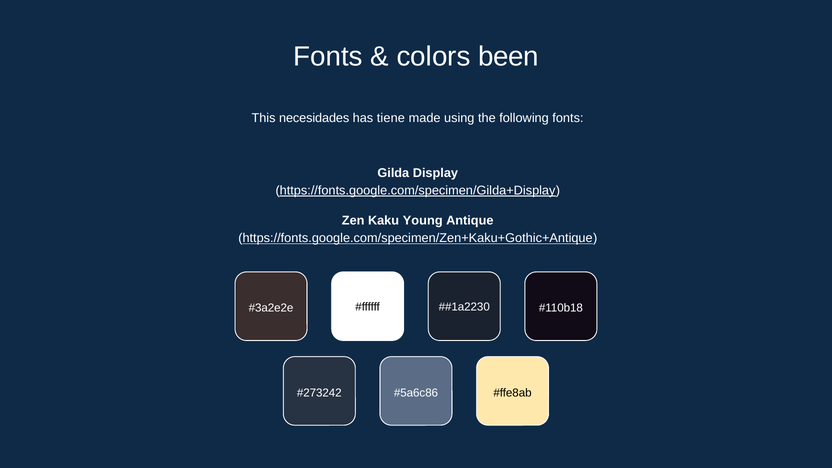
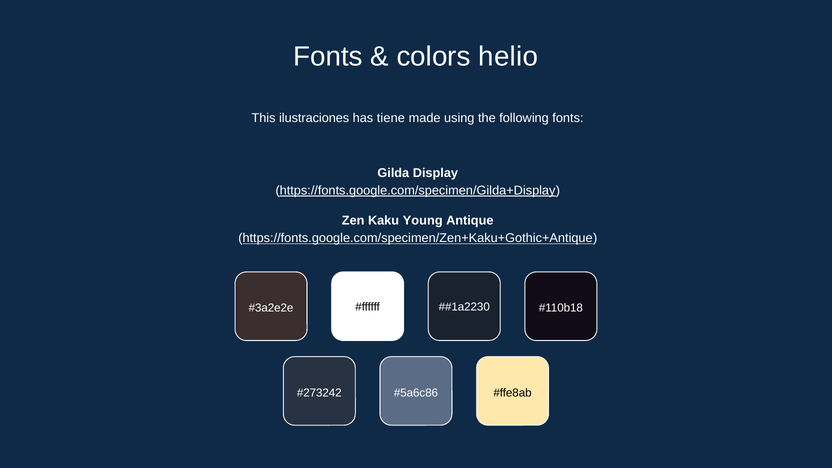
been: been -> helio
necesidades: necesidades -> ilustraciones
